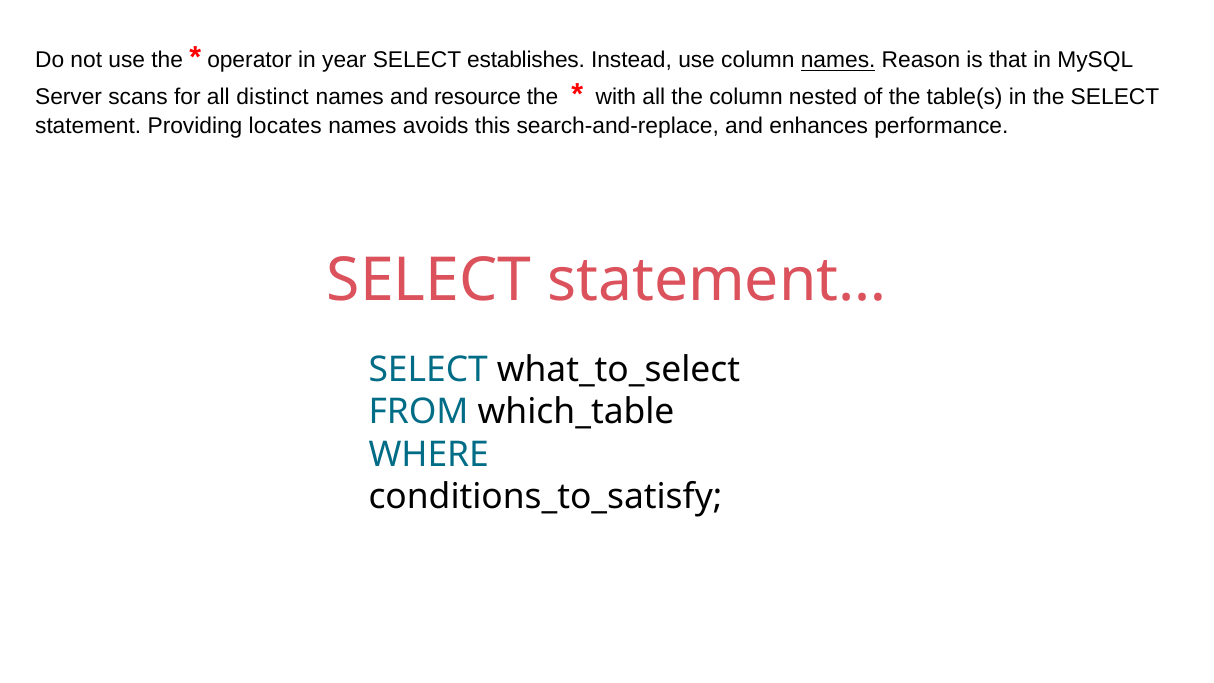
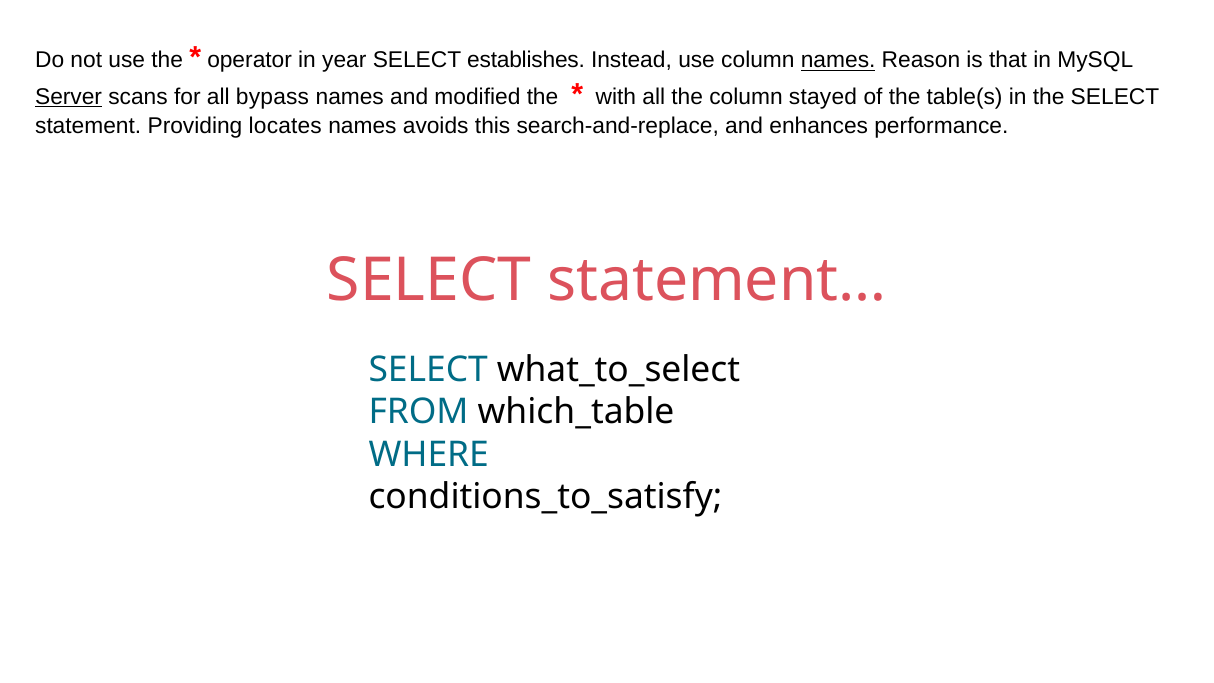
Server underline: none -> present
distinct: distinct -> bypass
resource: resource -> modified
nested: nested -> stayed
